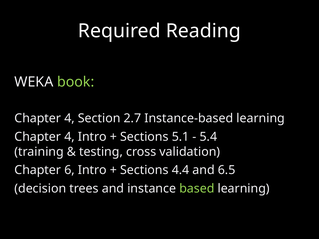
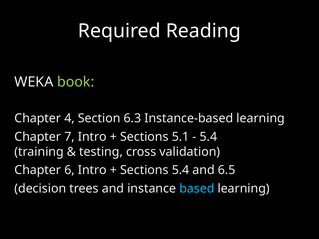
2.7: 2.7 -> 6.3
4 at (69, 137): 4 -> 7
Sections 4.4: 4.4 -> 5.4
based colour: light green -> light blue
